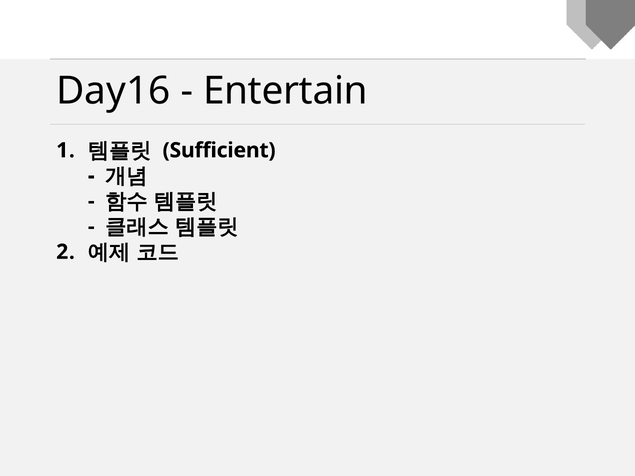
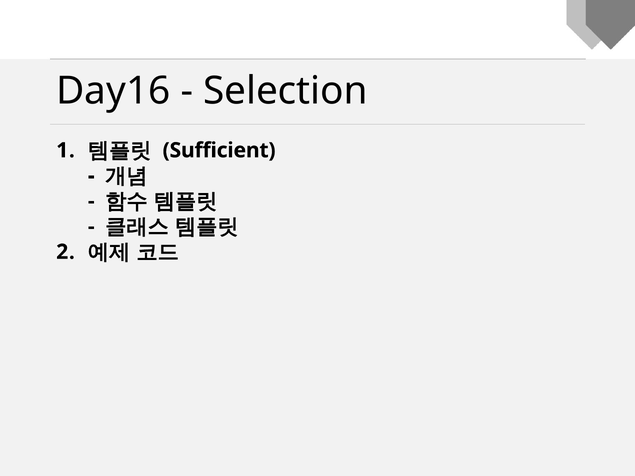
Entertain: Entertain -> Selection
